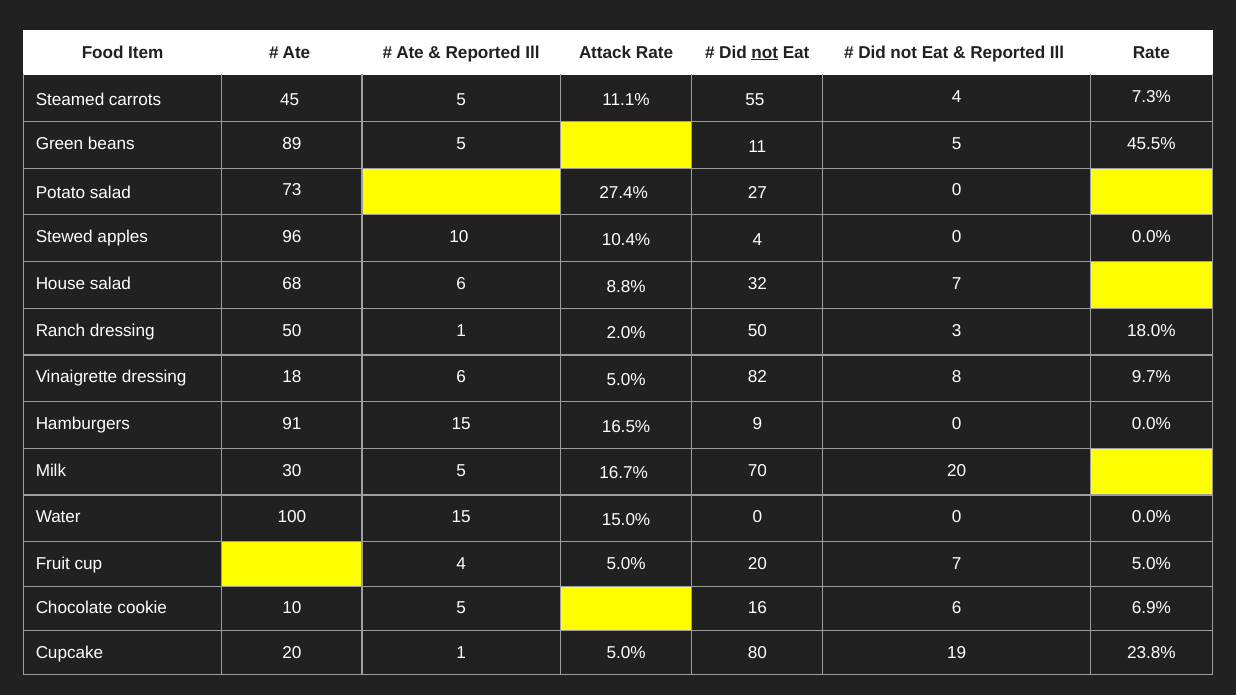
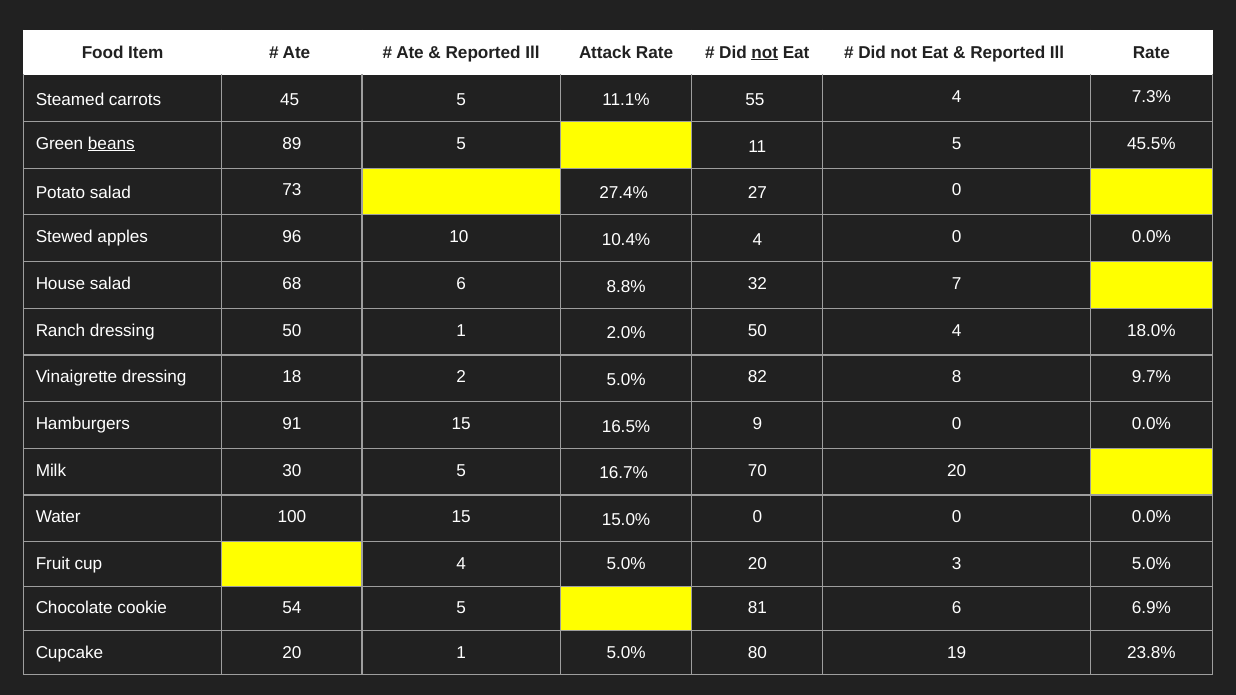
beans underline: none -> present
50 3: 3 -> 4
18 6: 6 -> 2
20 7: 7 -> 3
cookie 10: 10 -> 54
16: 16 -> 81
